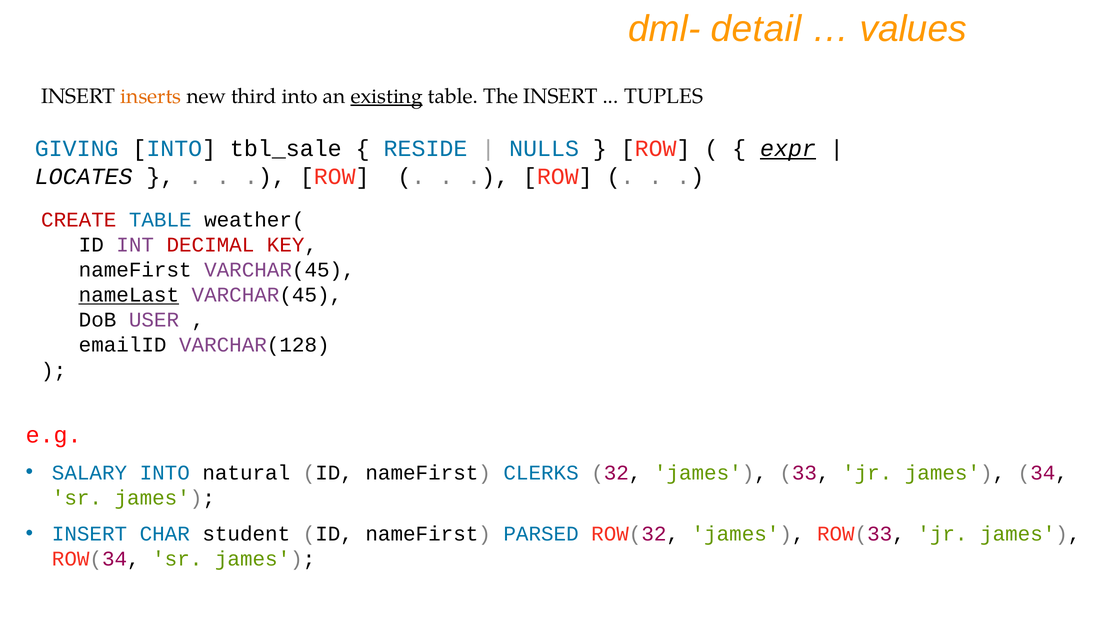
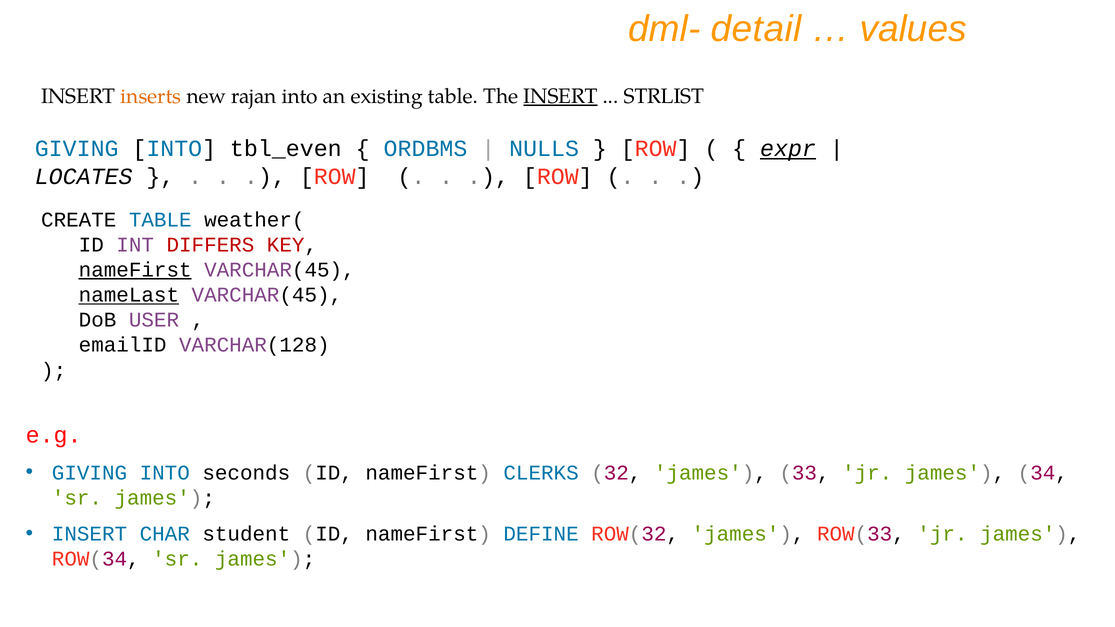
third: third -> rajan
existing underline: present -> none
INSERT at (561, 96) underline: none -> present
TUPLES: TUPLES -> STRLIST
tbl_sale: tbl_sale -> tbl_even
RESIDE: RESIDE -> ORDBMS
CREATE colour: red -> black
DECIMAL: DECIMAL -> DIFFERS
nameFirst at (135, 270) underline: none -> present
SALARY at (89, 473): SALARY -> GIVING
natural: natural -> seconds
PARSED: PARSED -> DEFINE
